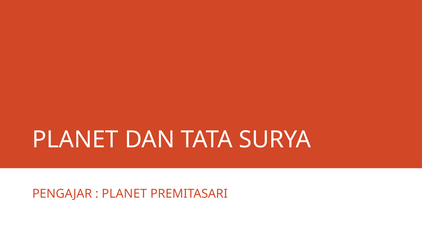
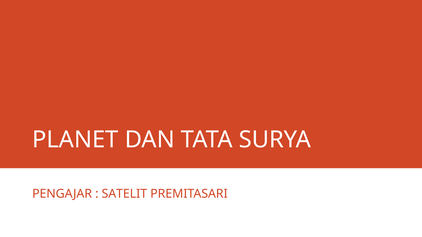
PLANET at (124, 194): PLANET -> SATELIT
